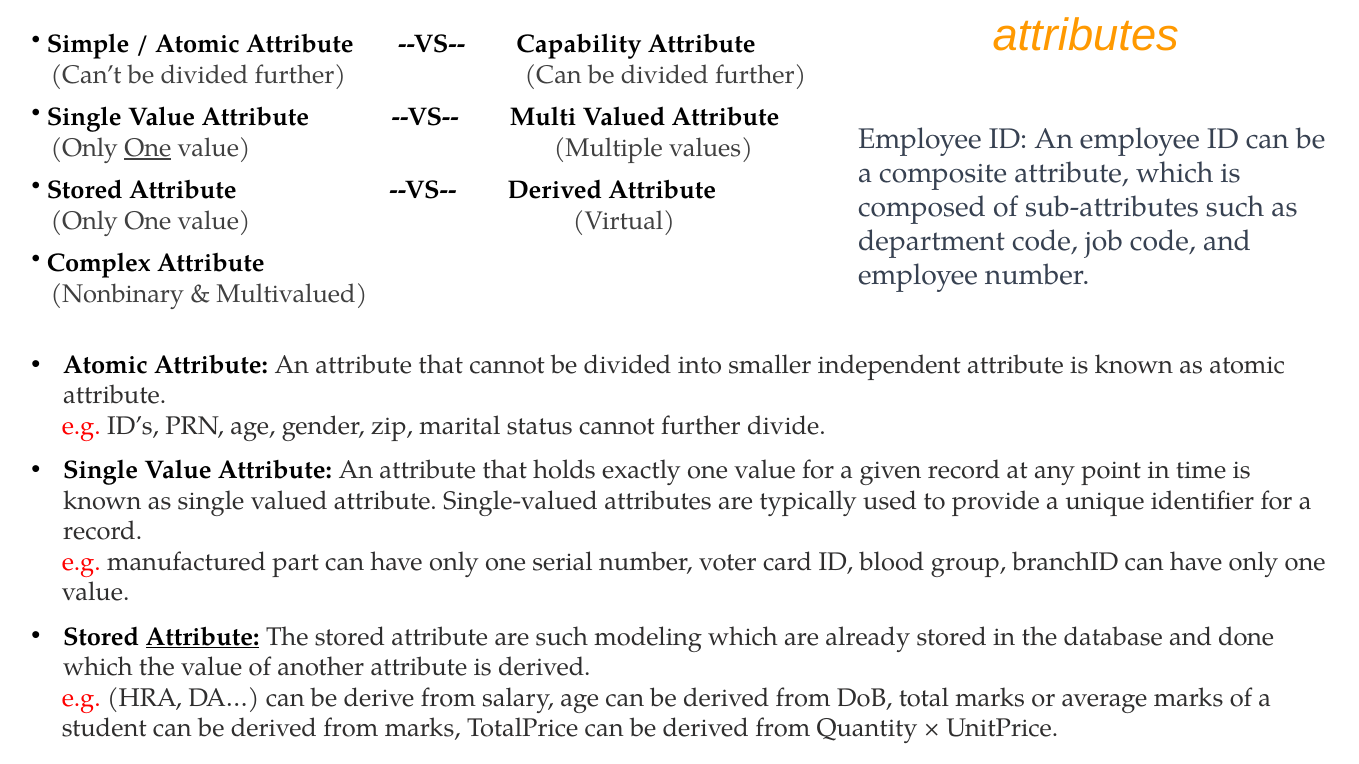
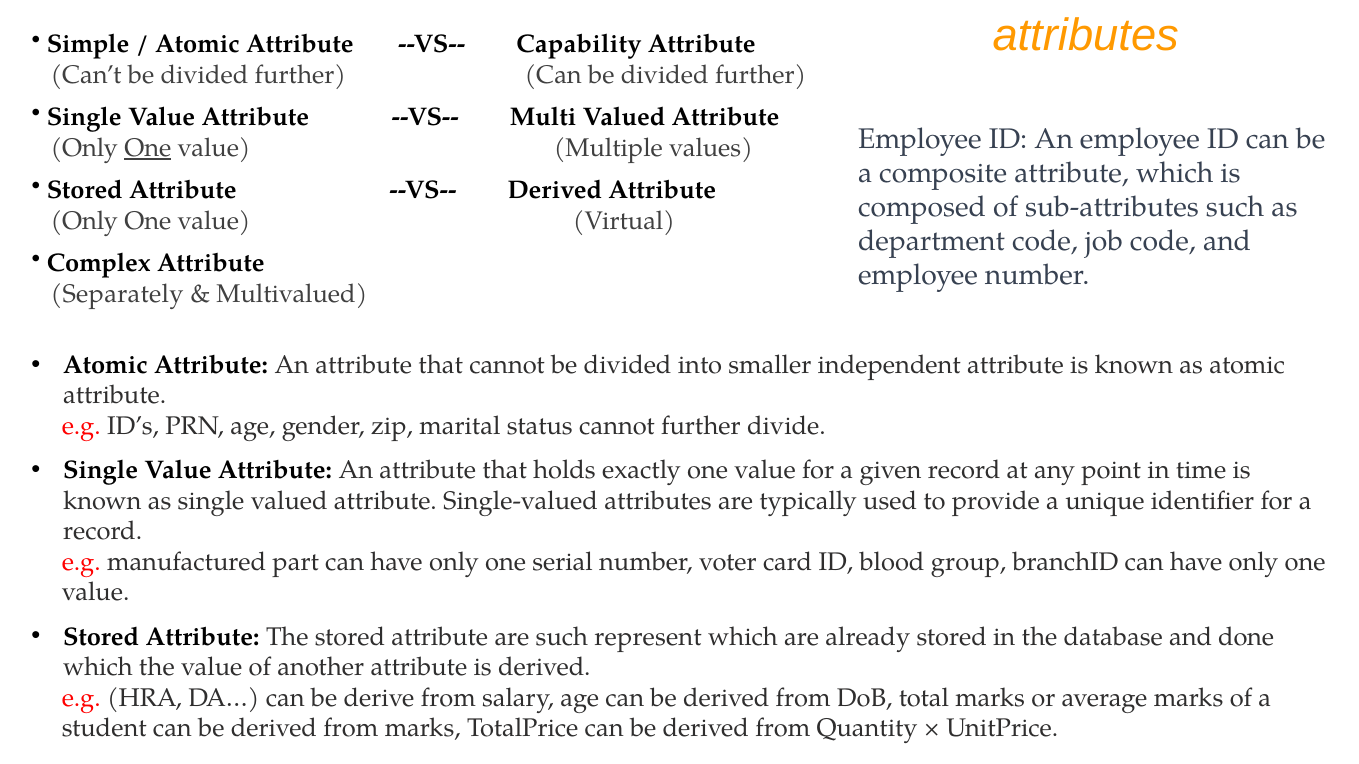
Nonbinary: Nonbinary -> Separately
Attribute at (202, 637) underline: present -> none
modeling: modeling -> represent
